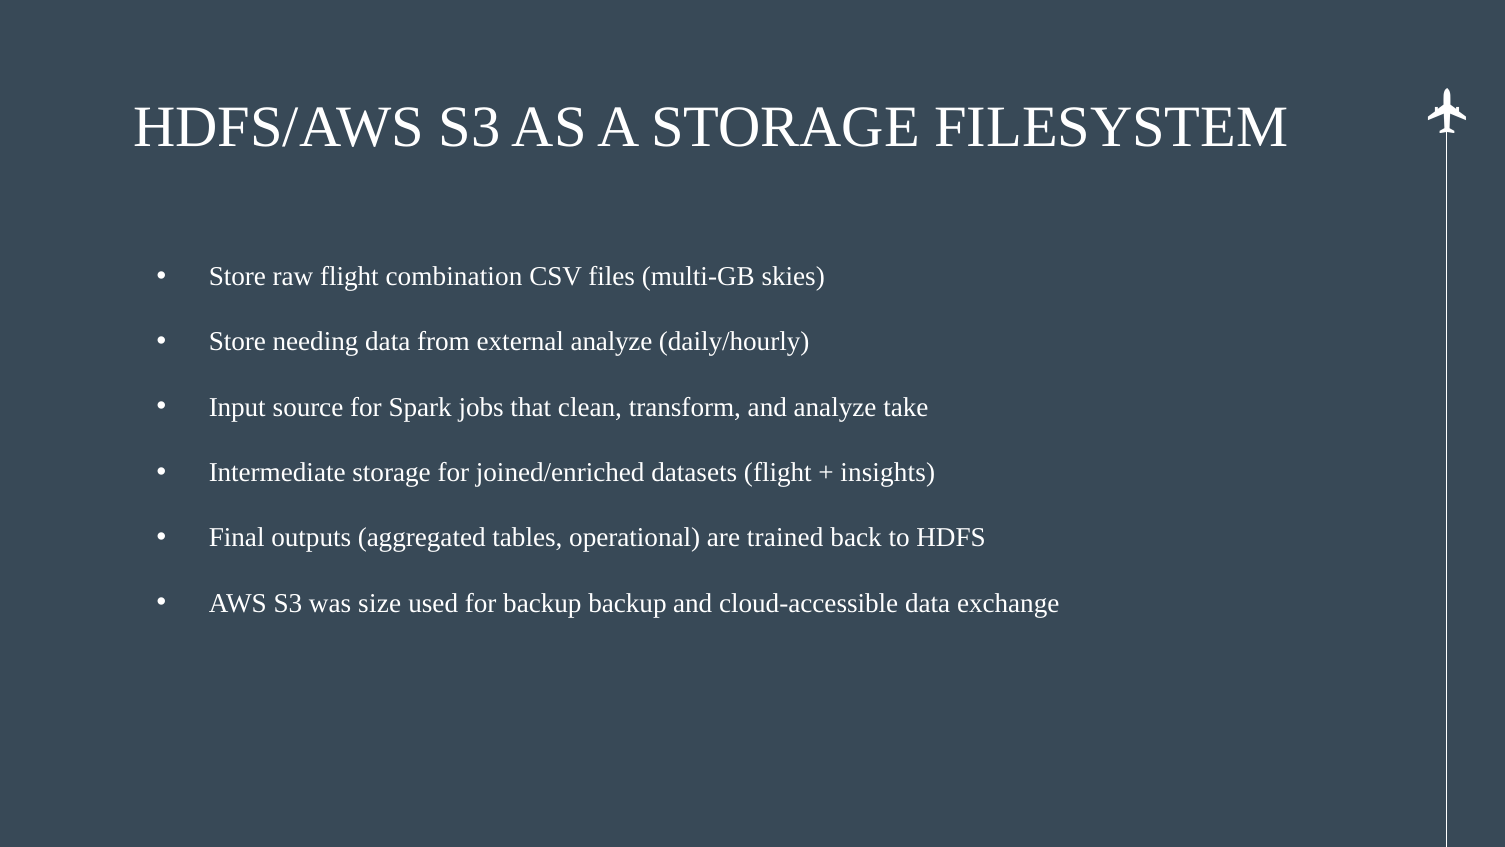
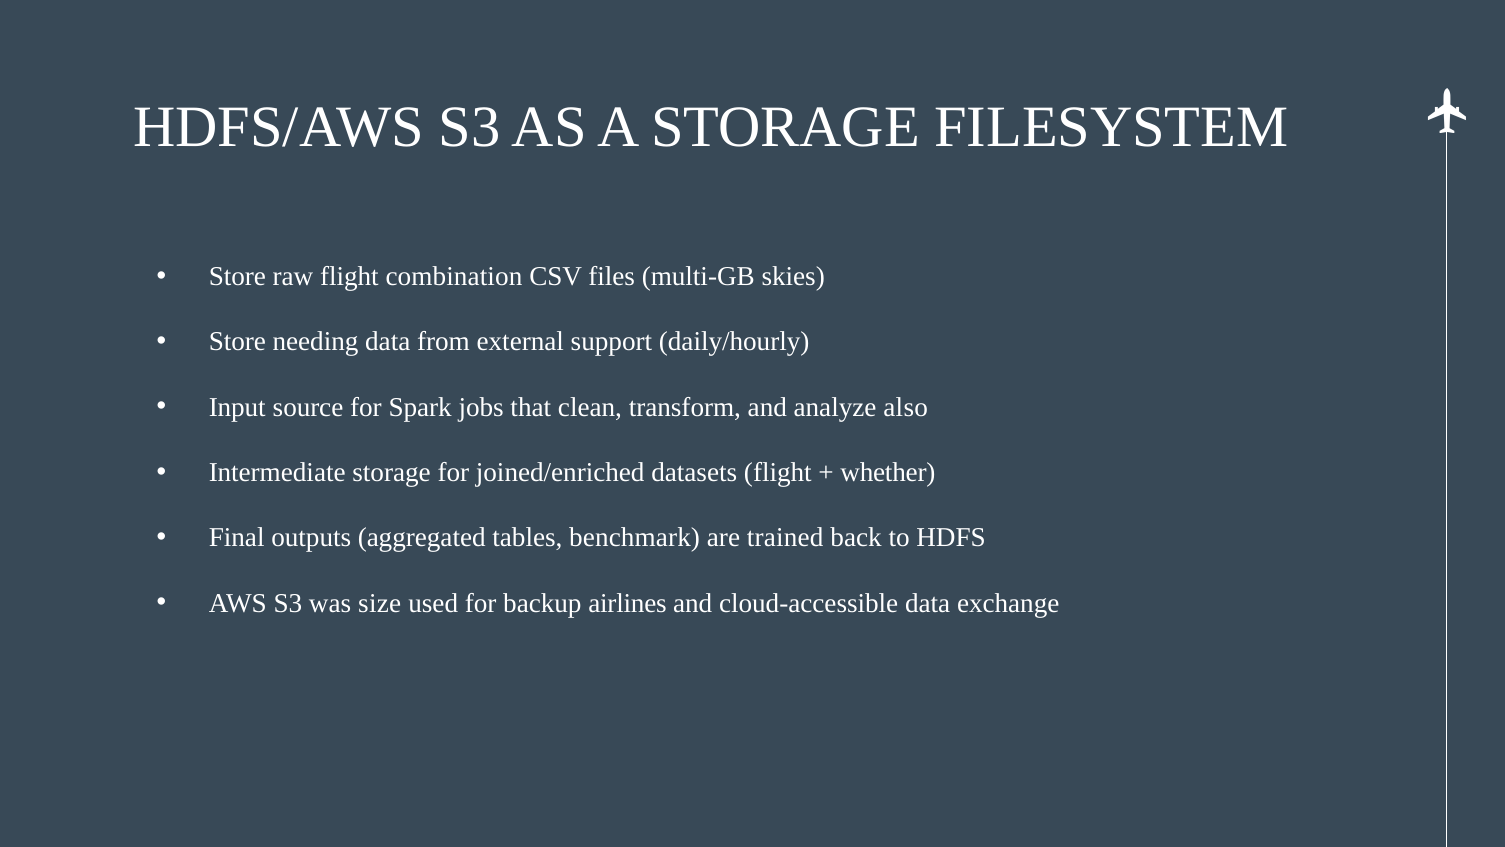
external analyze: analyze -> support
take: take -> also
insights: insights -> whether
operational: operational -> benchmark
backup backup: backup -> airlines
